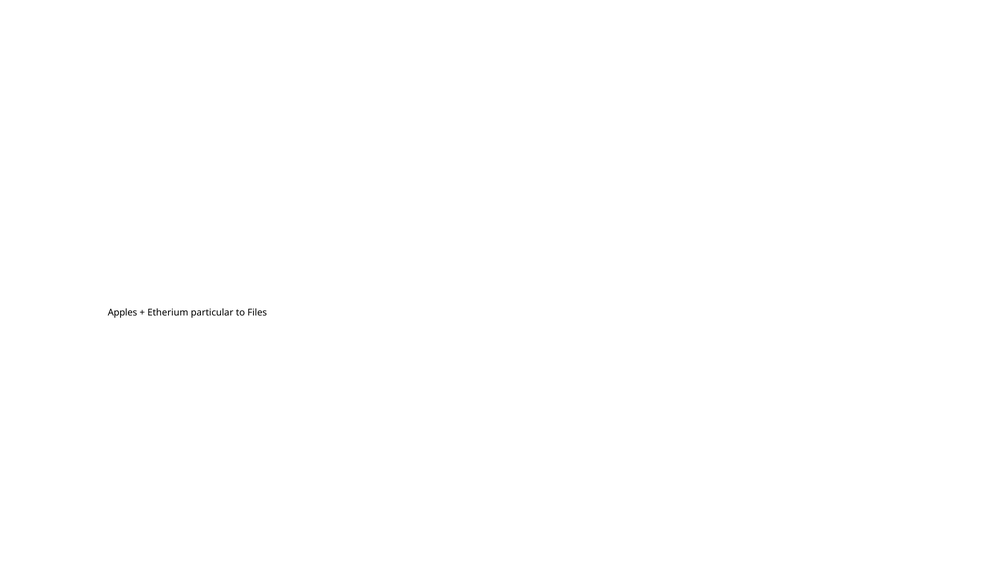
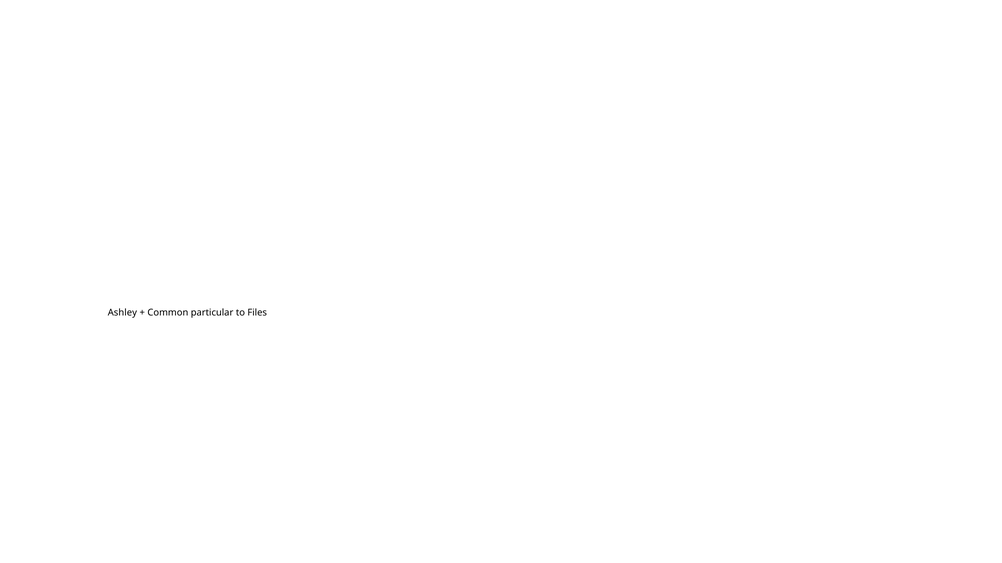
Apples: Apples -> Ashley
Etherium: Etherium -> Common
